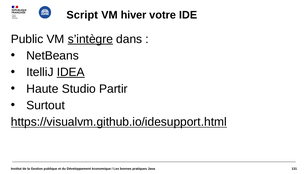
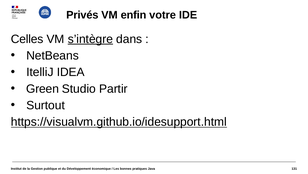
Script: Script -> Privés
hiver: hiver -> enfin
Public: Public -> Celles
IDEA underline: present -> none
Haute: Haute -> Green
